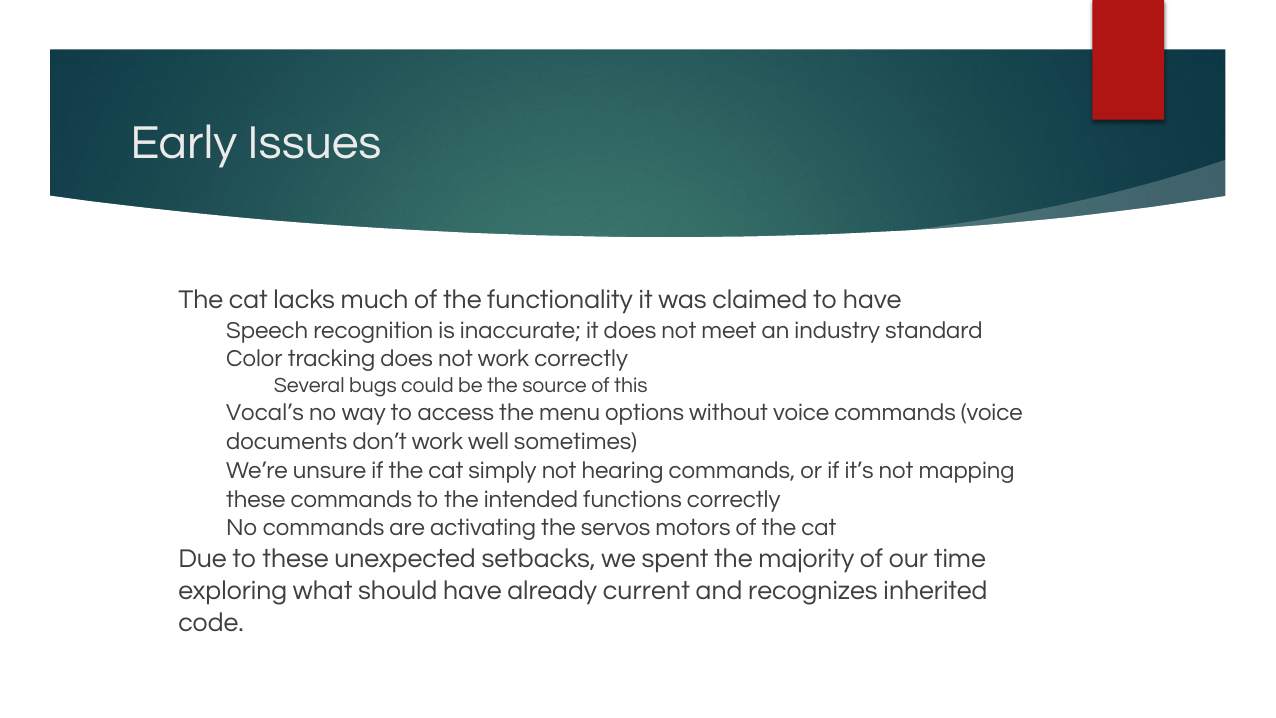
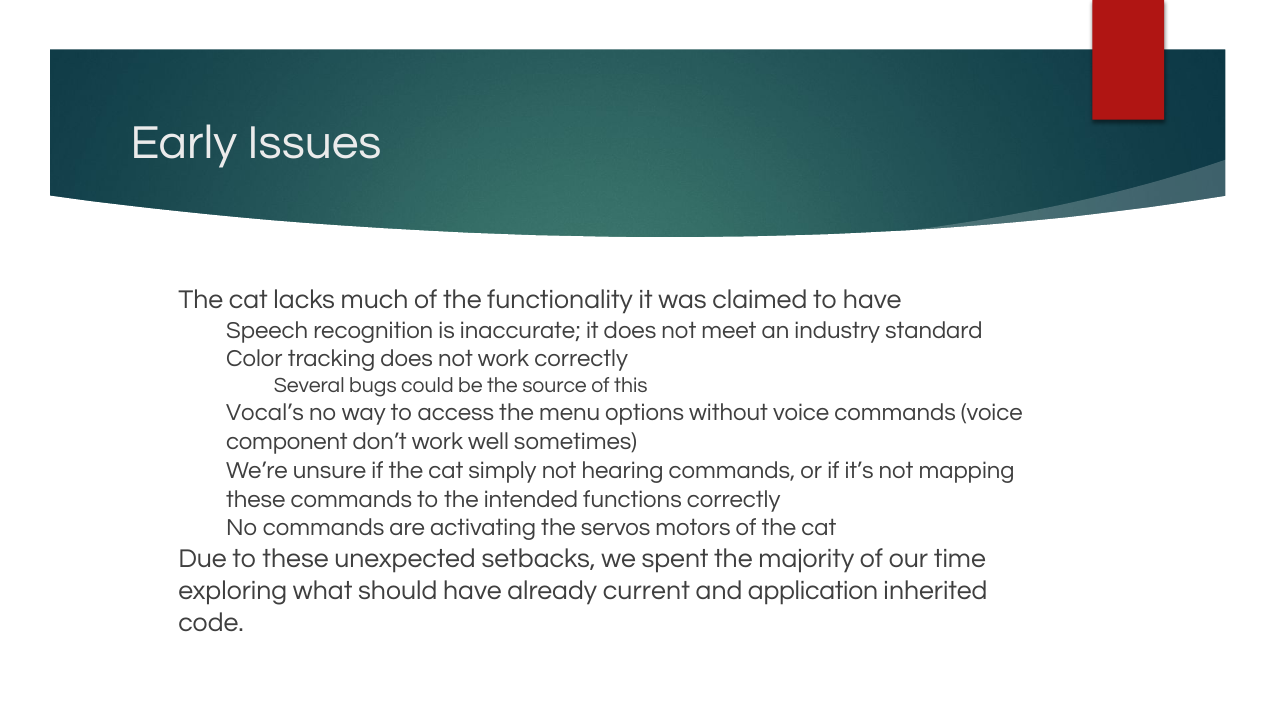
documents: documents -> component
recognizes: recognizes -> application
